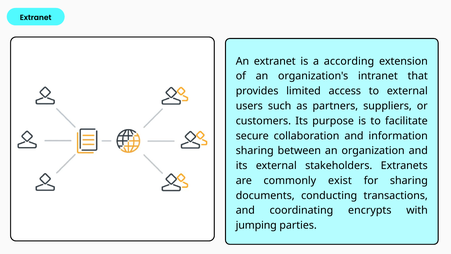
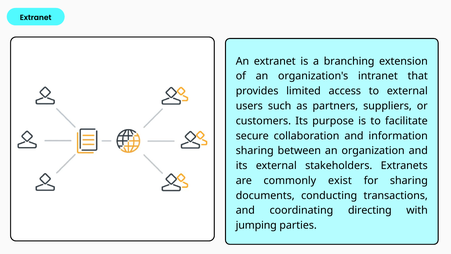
according: according -> branching
encrypts: encrypts -> directing
